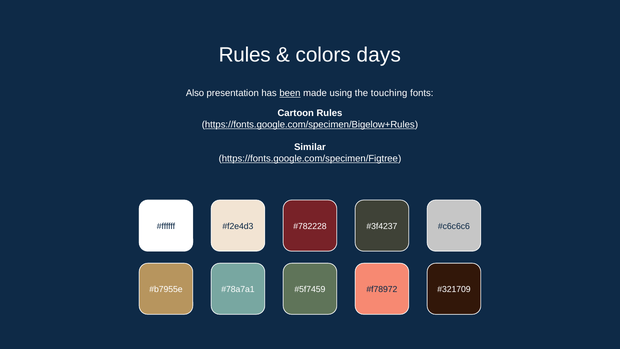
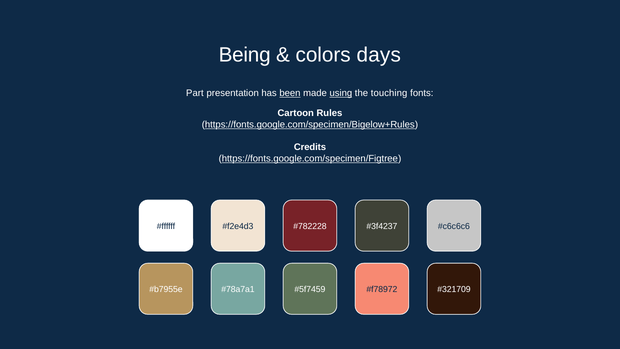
Rules at (245, 55): Rules -> Being
Also: Also -> Part
using underline: none -> present
Similar: Similar -> Credits
